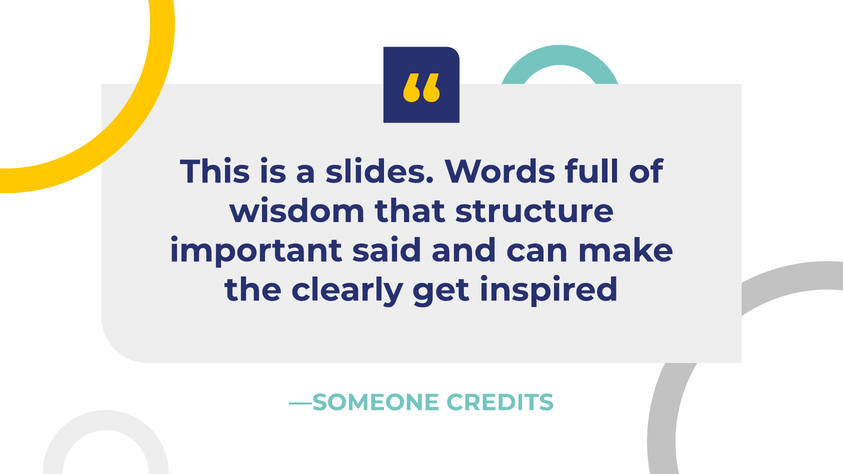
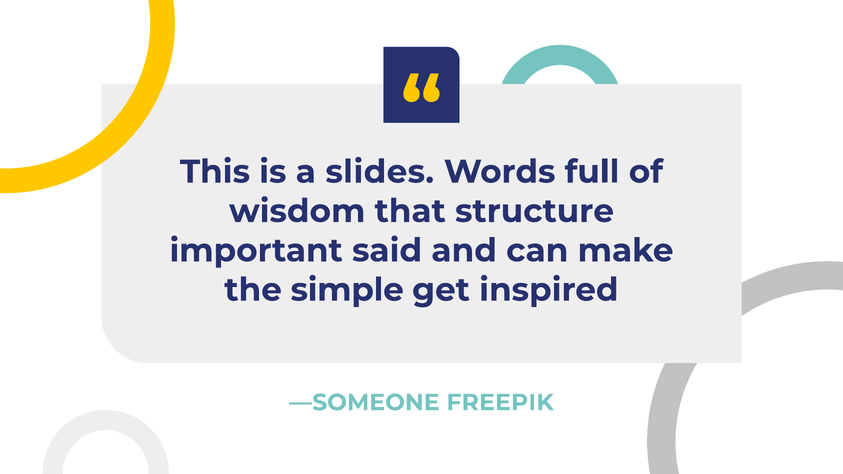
clearly: clearly -> simple
CREDITS: CREDITS -> FREEPIK
